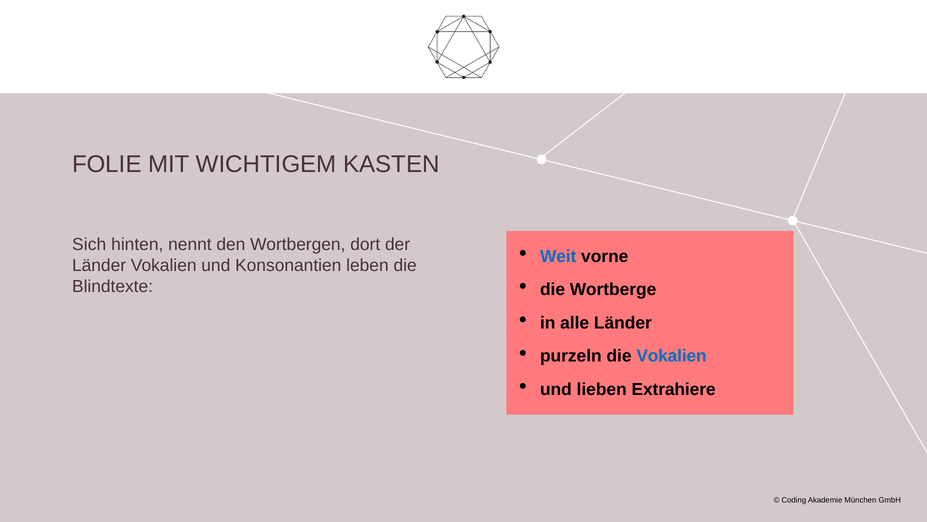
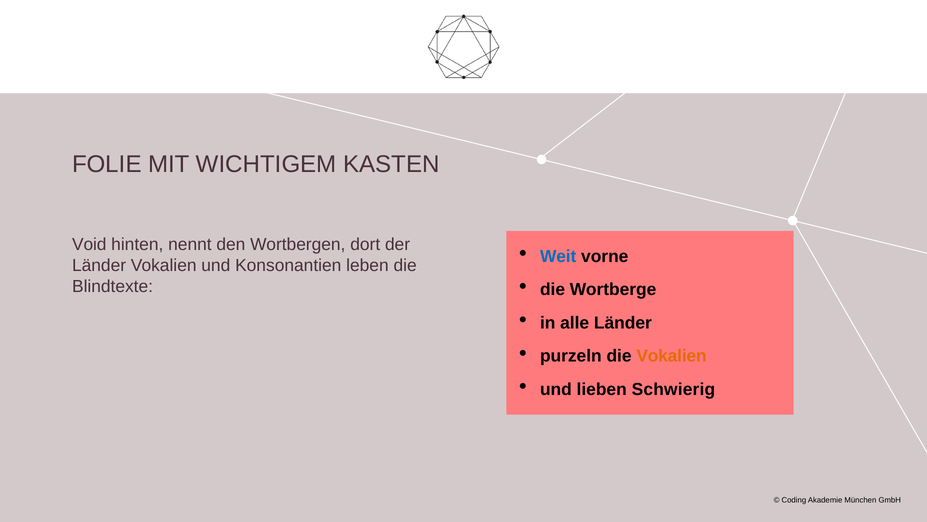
Sich: Sich -> Void
Vokalien at (672, 356) colour: blue -> orange
Extrahiere: Extrahiere -> Schwierig
